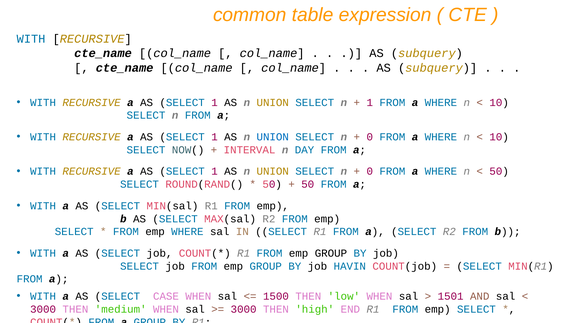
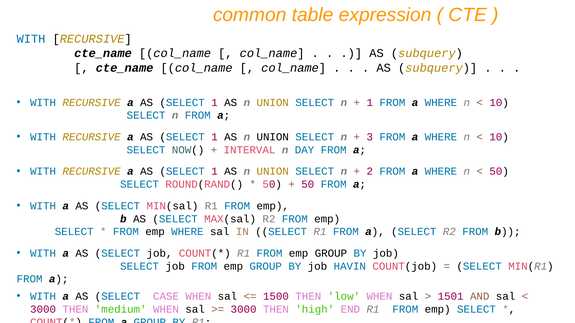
UNION at (273, 137) colour: blue -> black
0 at (370, 137): 0 -> 3
0 at (370, 172): 0 -> 2
